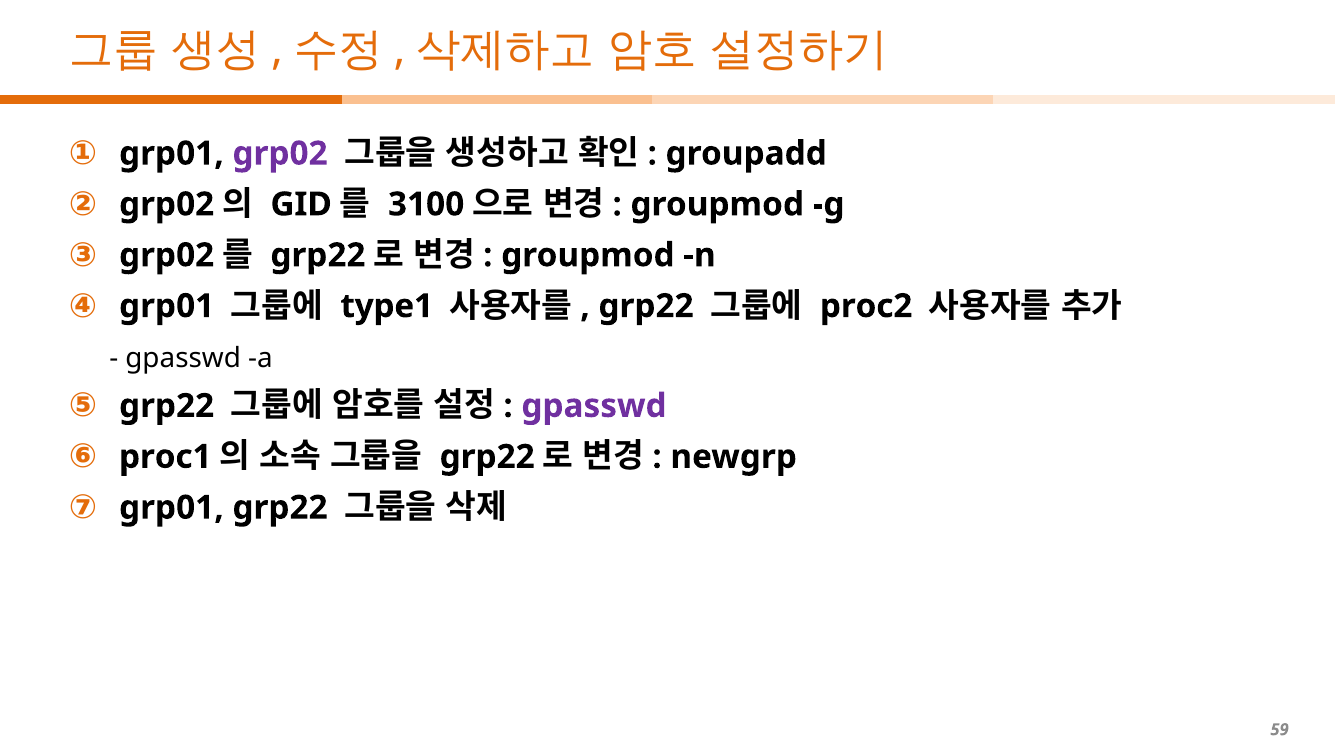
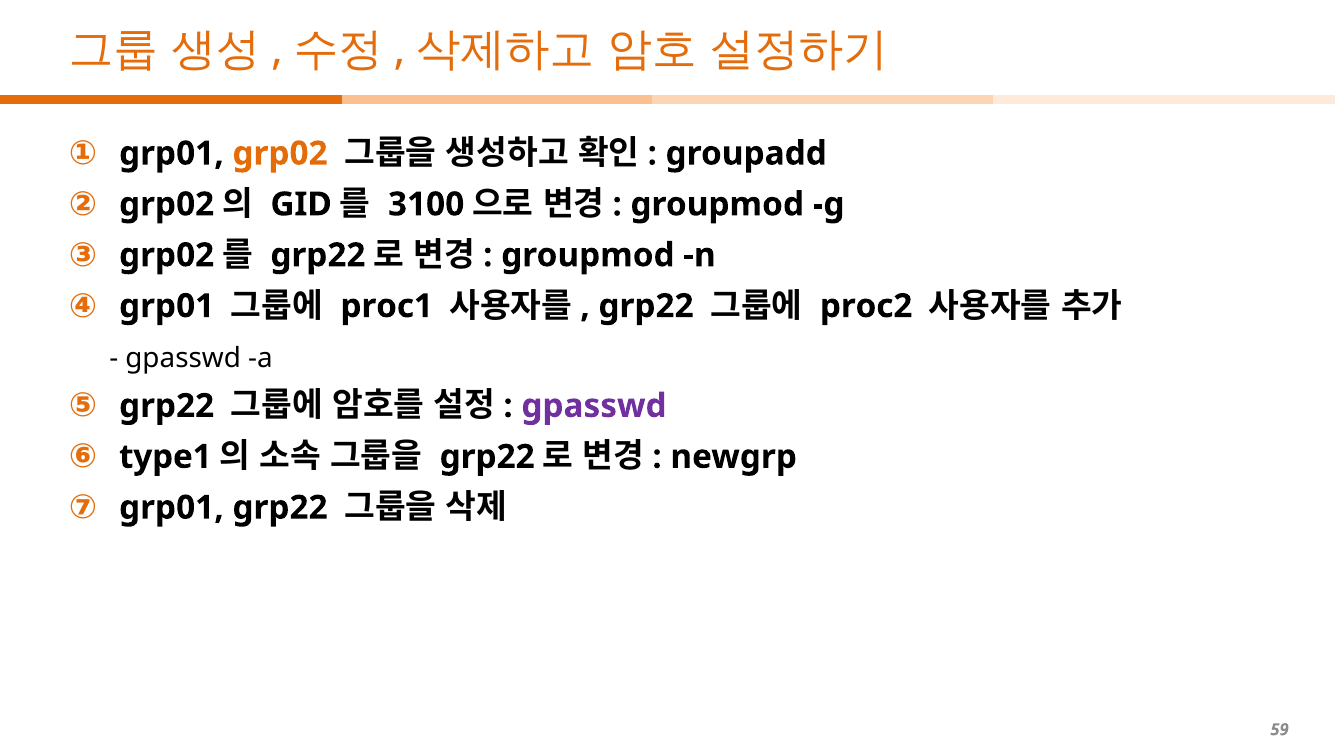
grp02 at (280, 154) colour: purple -> orange
type1: type1 -> proc1
proc1: proc1 -> type1
